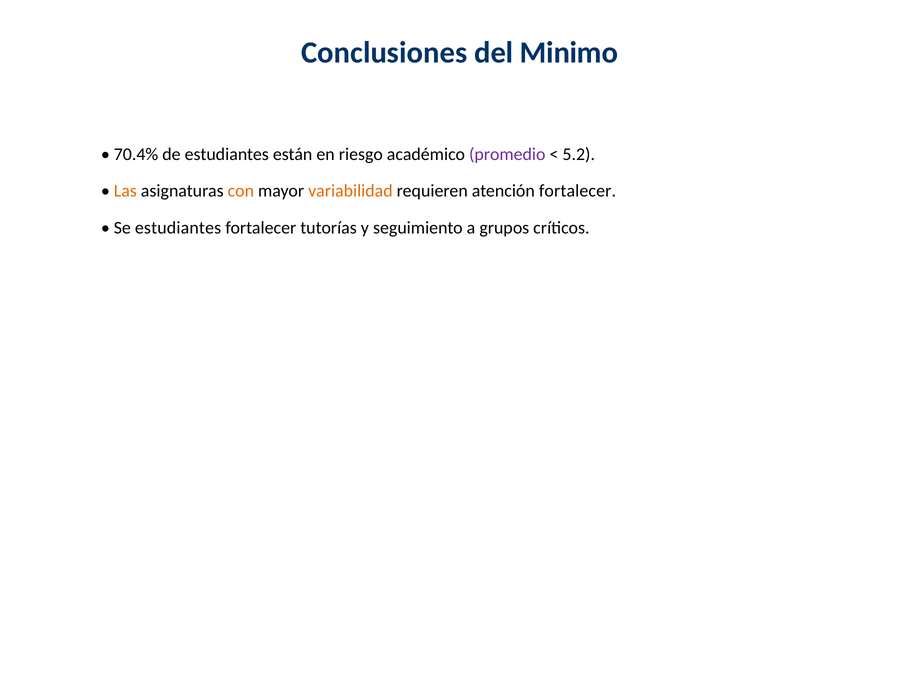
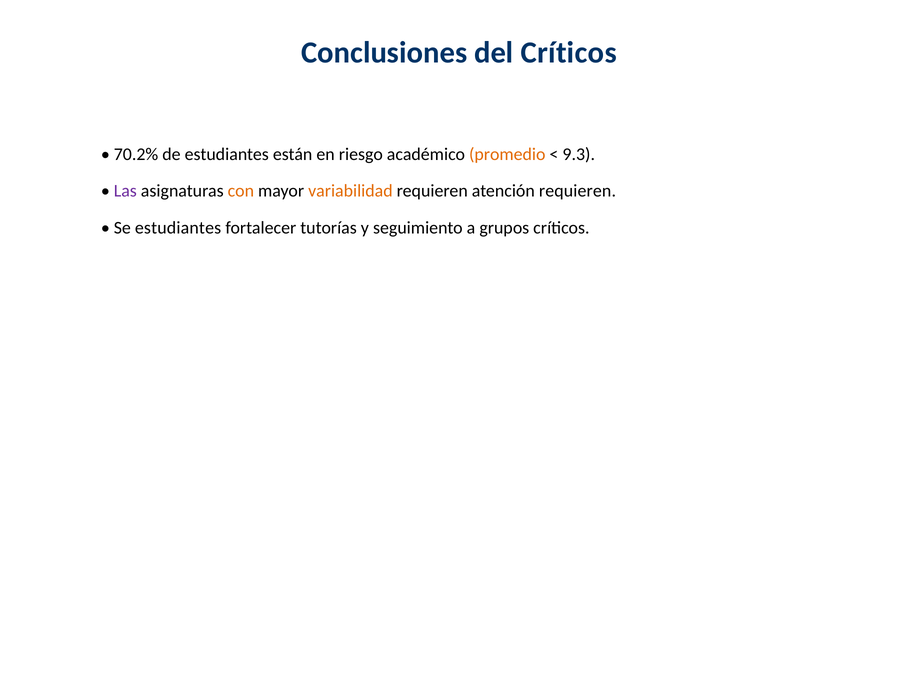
del Minimo: Minimo -> Críticos
70.4%: 70.4% -> 70.2%
promedio colour: purple -> orange
5.2: 5.2 -> 9.3
Las colour: orange -> purple
atención fortalecer: fortalecer -> requieren
